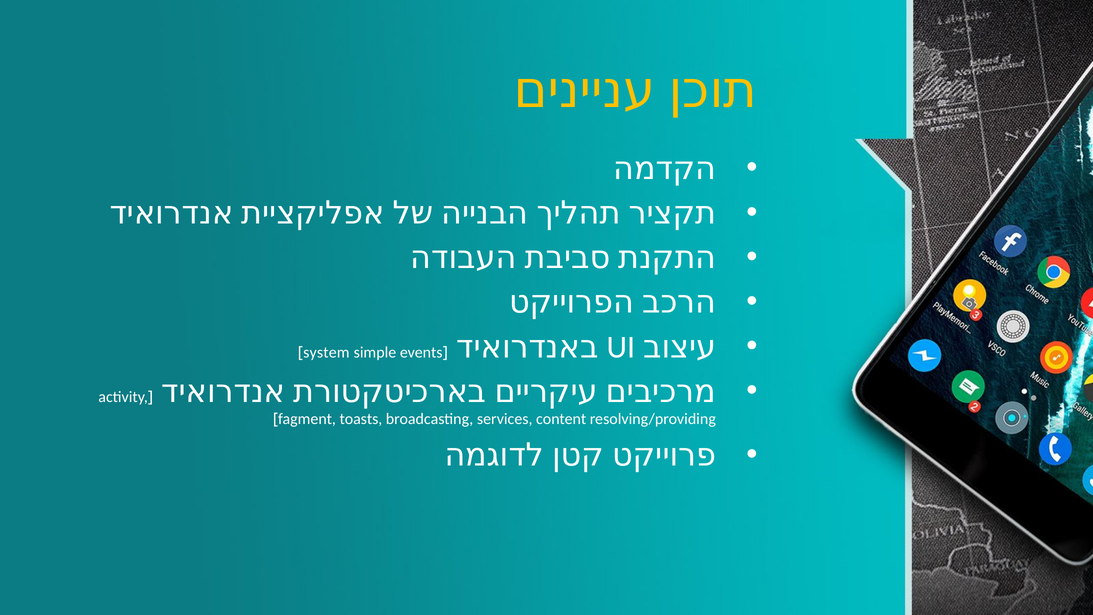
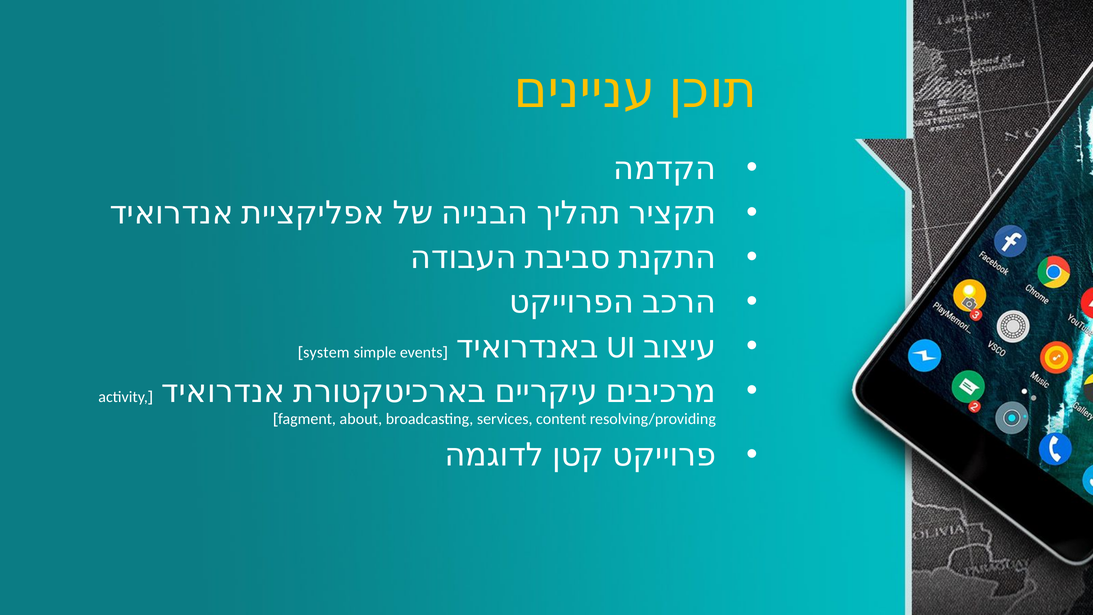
toasts: toasts -> about
